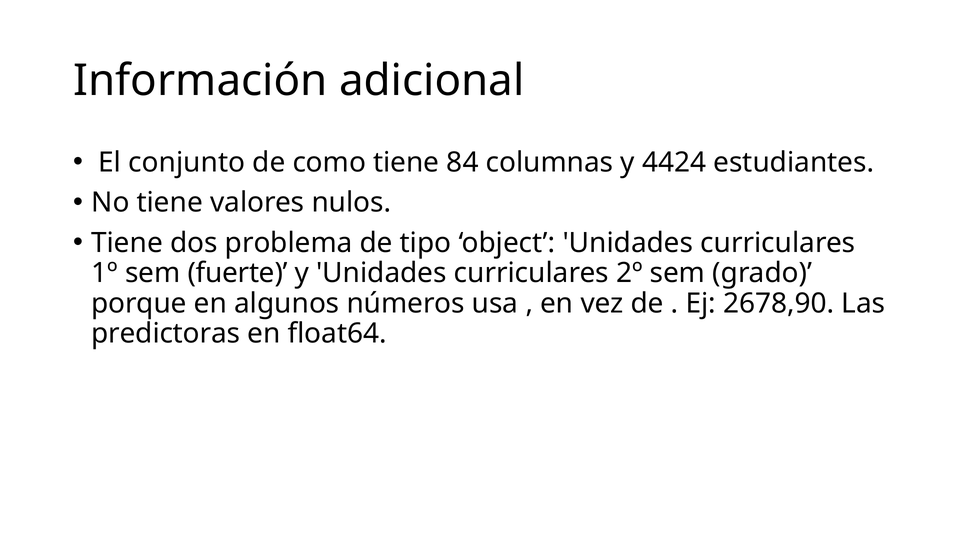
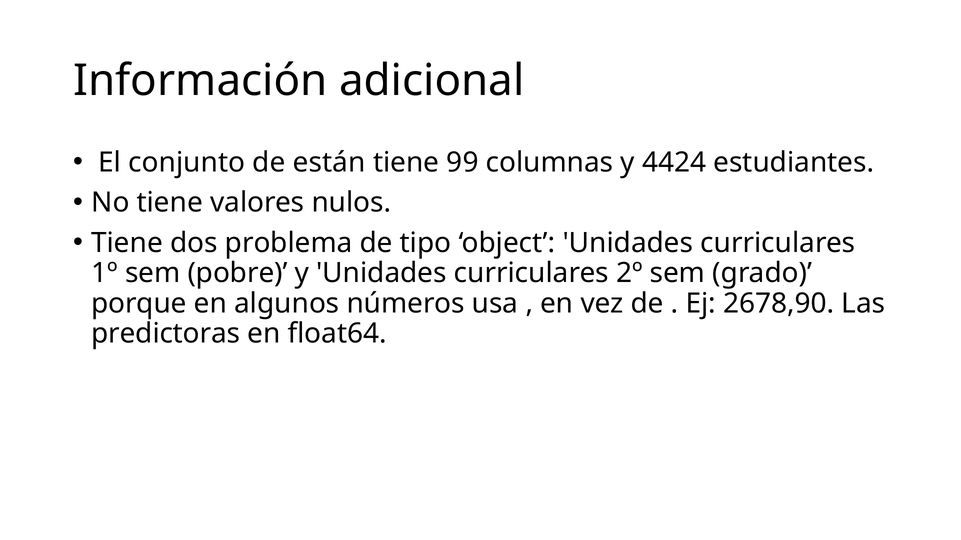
como: como -> están
84: 84 -> 99
fuerte: fuerte -> pobre
